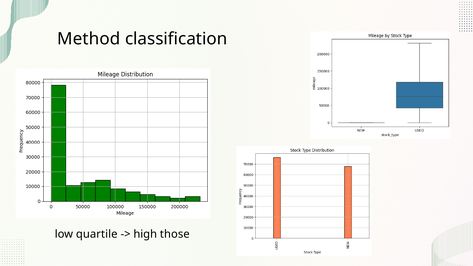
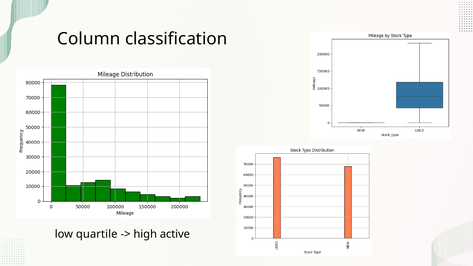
Method: Method -> Column
those: those -> active
